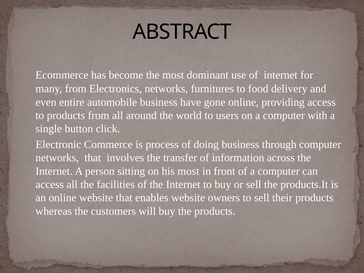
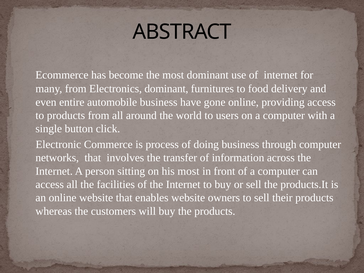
Electronics networks: networks -> dominant
